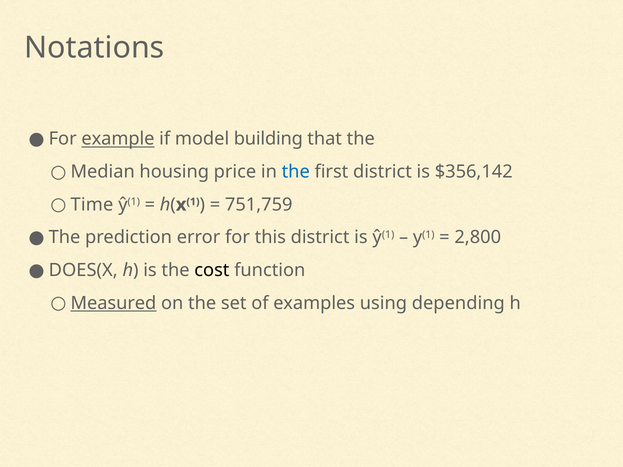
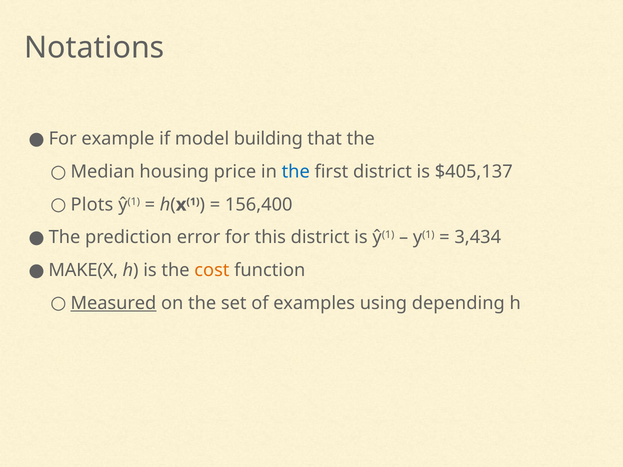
example underline: present -> none
$356,142: $356,142 -> $405,137
Time: Time -> Plots
751,759: 751,759 -> 156,400
2,800: 2,800 -> 3,434
DOES(X: DOES(X -> MAKE(X
cost colour: black -> orange
